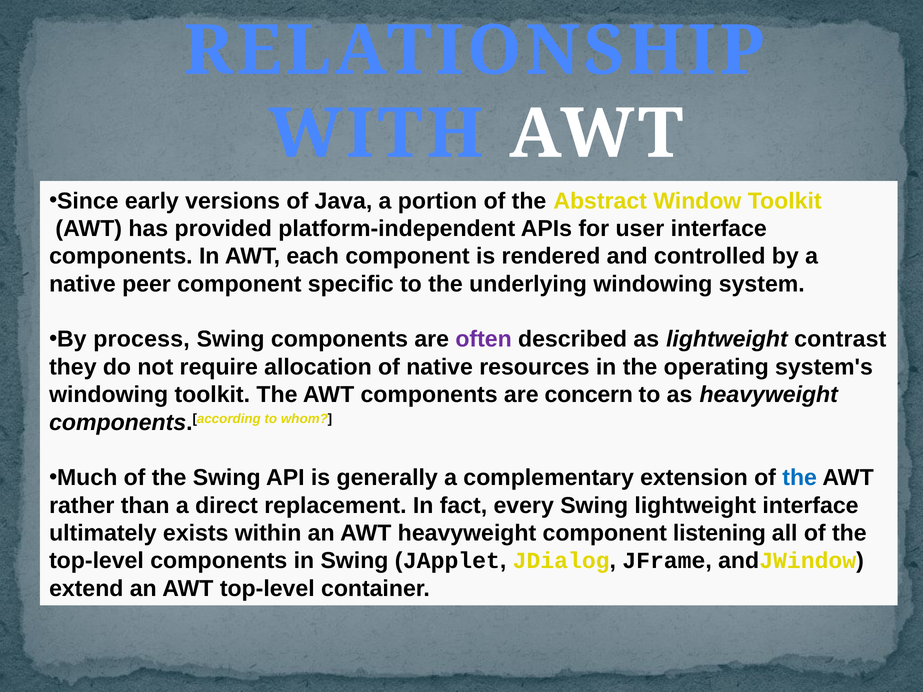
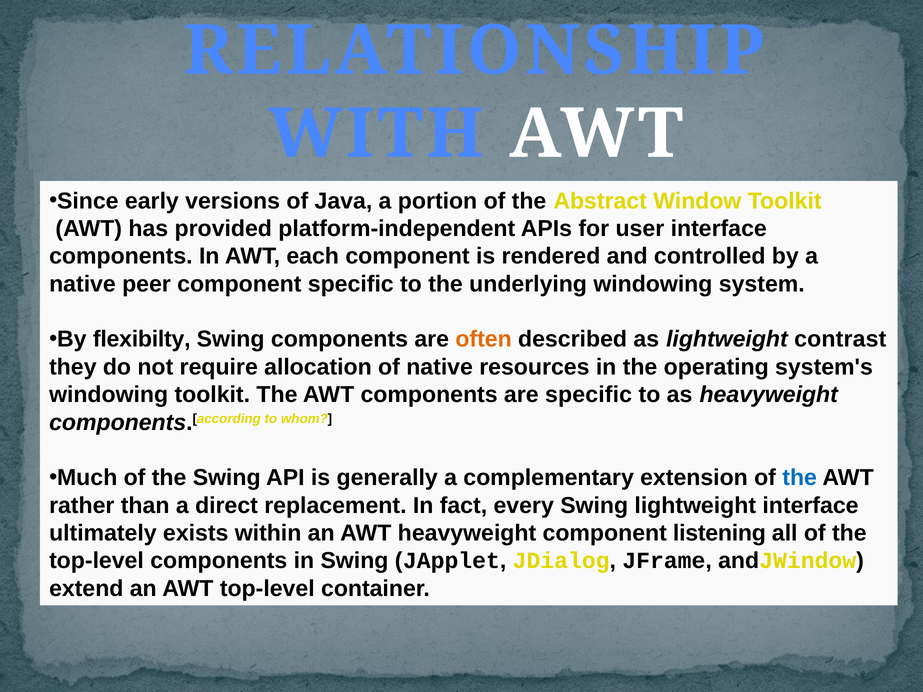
process: process -> flexibilty
often colour: purple -> orange
are concern: concern -> specific
